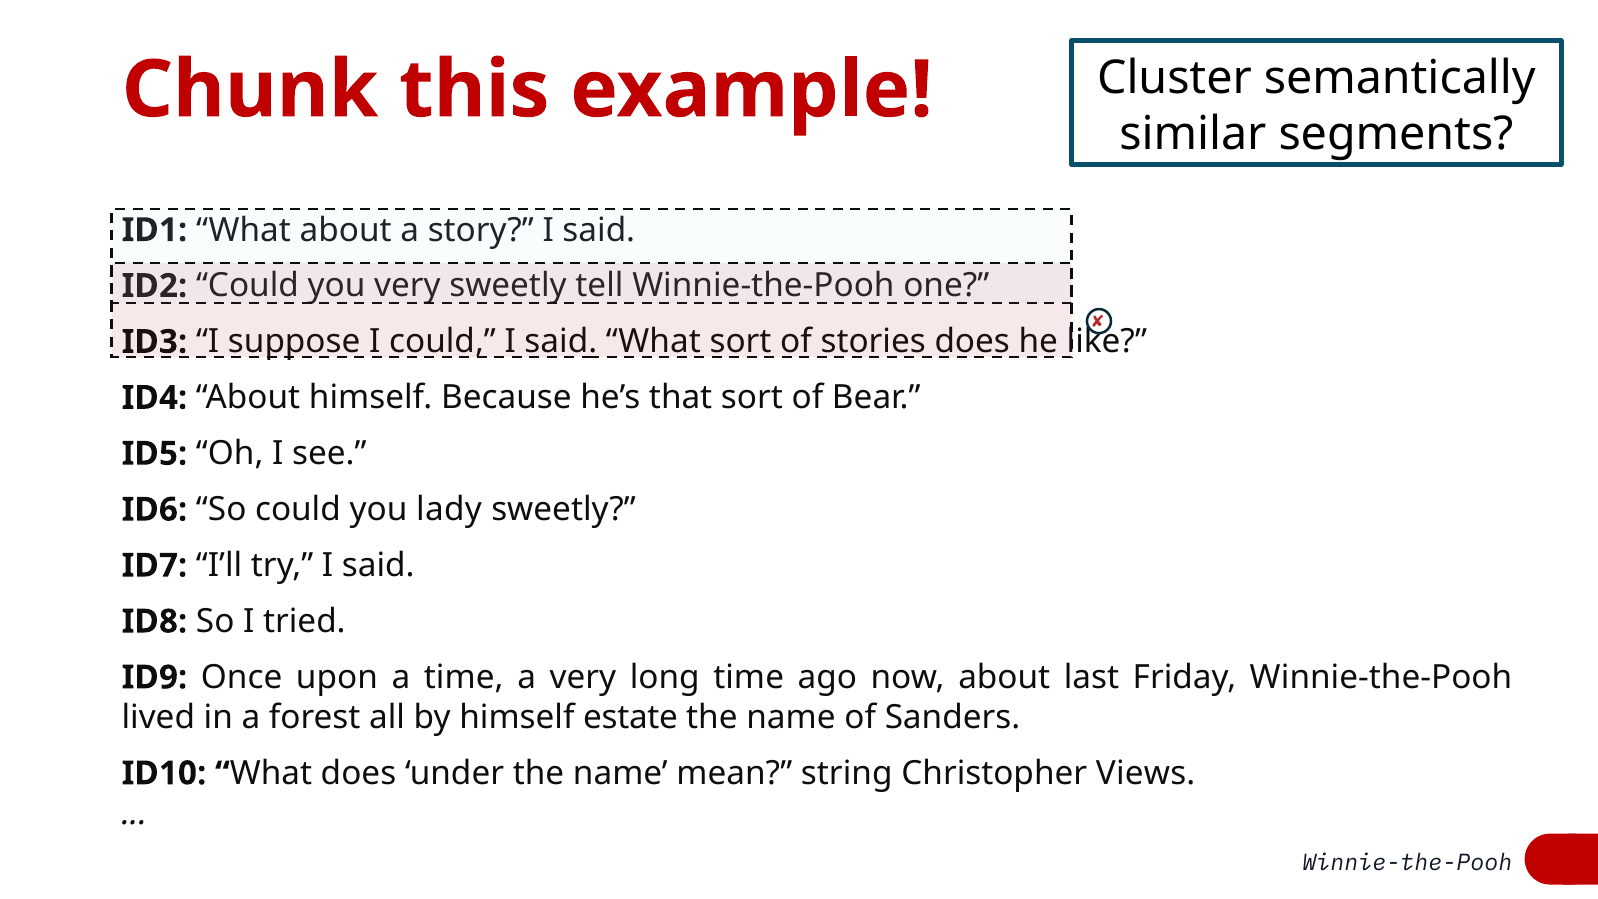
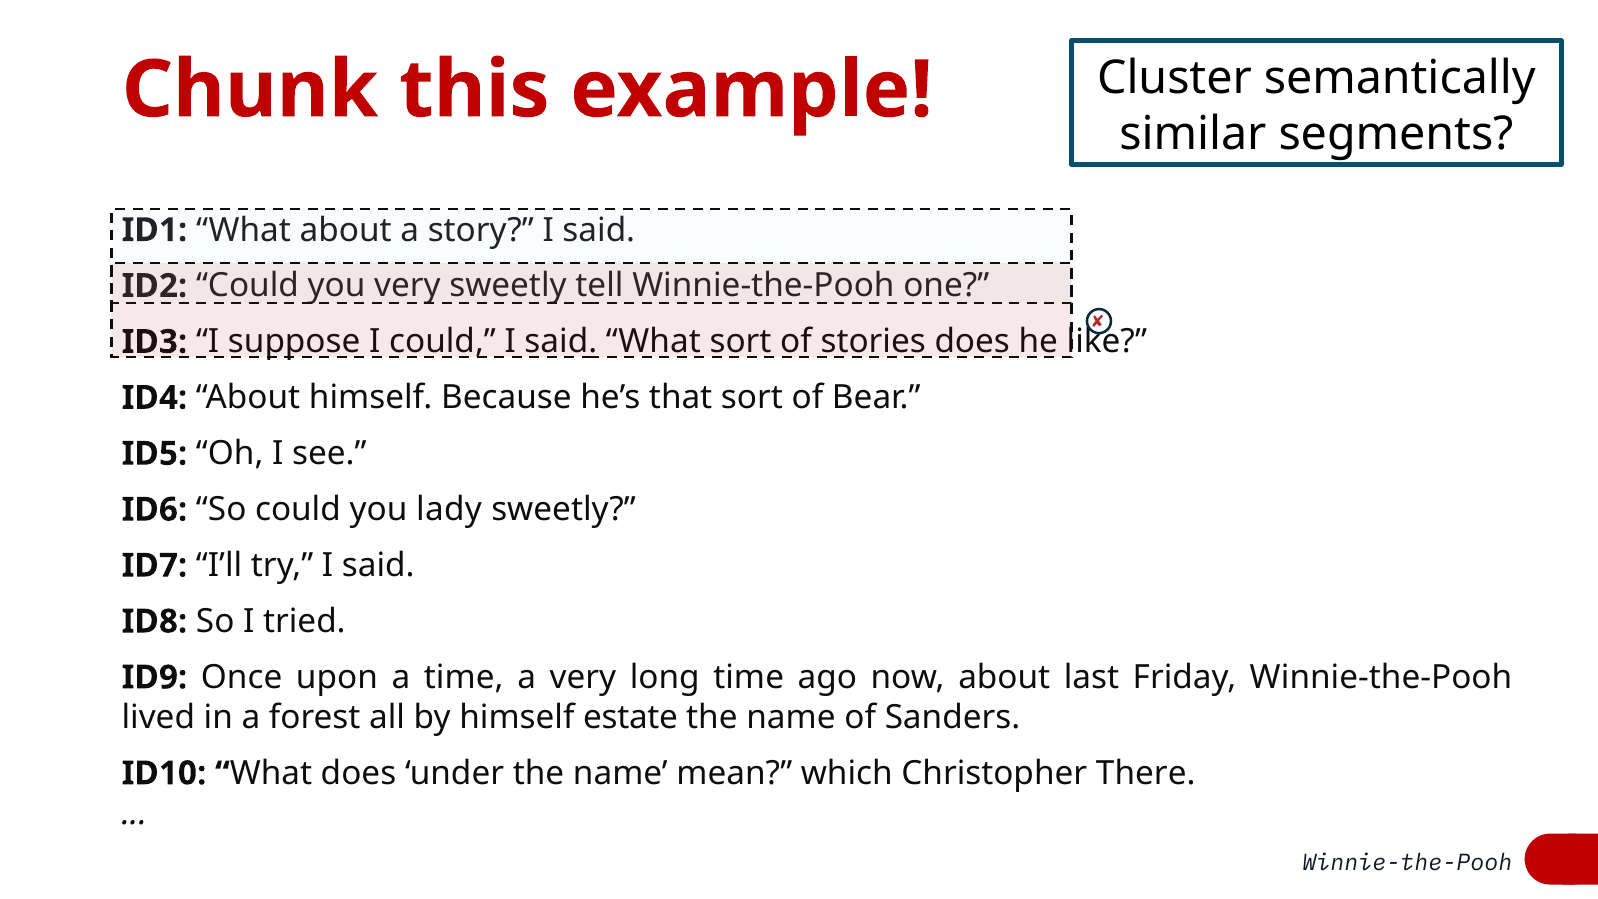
string: string -> which
Views: Views -> There
